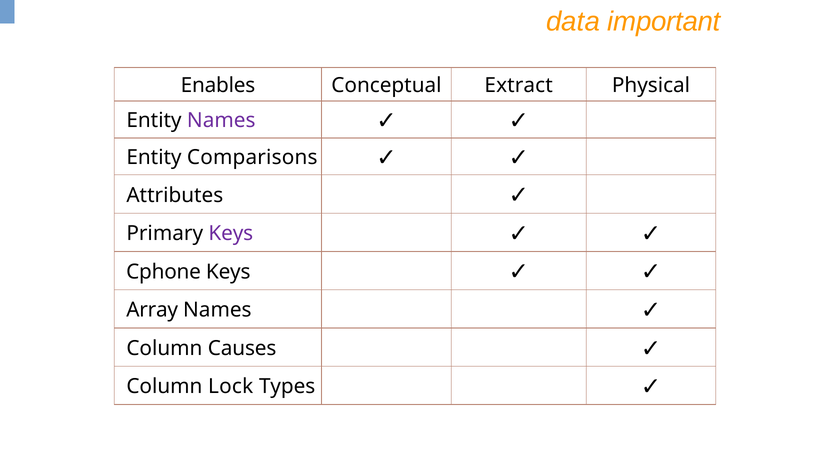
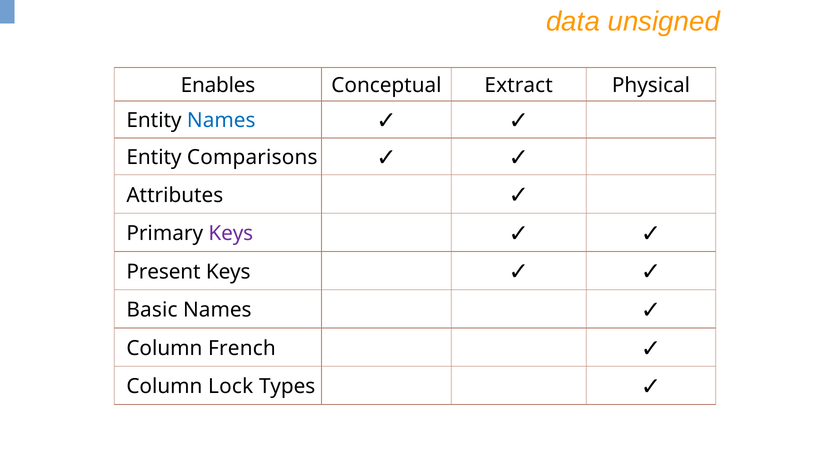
important: important -> unsigned
Names at (221, 121) colour: purple -> blue
Cphone: Cphone -> Present
Array: Array -> Basic
Causes: Causes -> French
